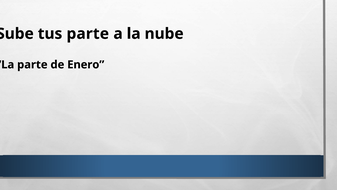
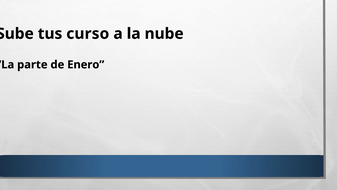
tus parte: parte -> curso
